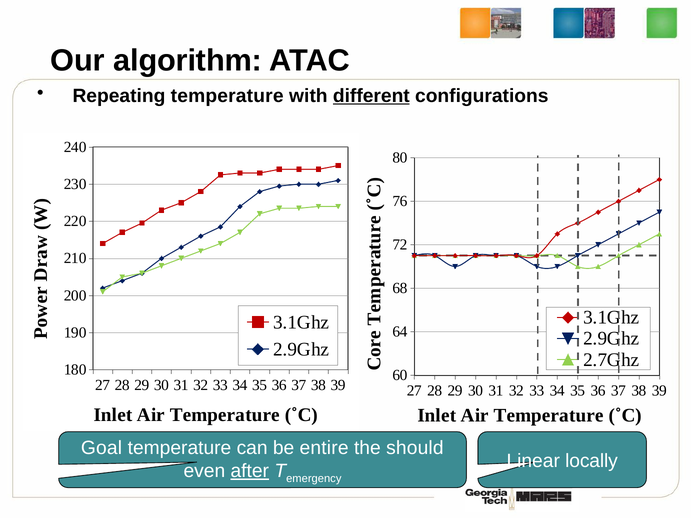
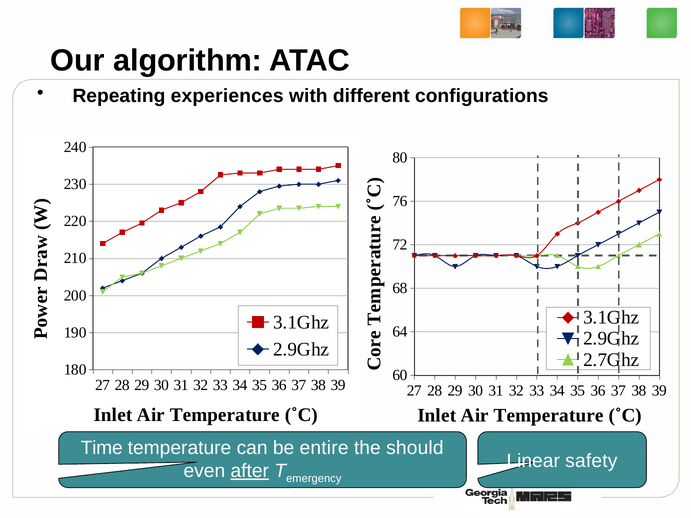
Repeating temperature: temperature -> experiences
different underline: present -> none
Goal: Goal -> Time
locally: locally -> safety
